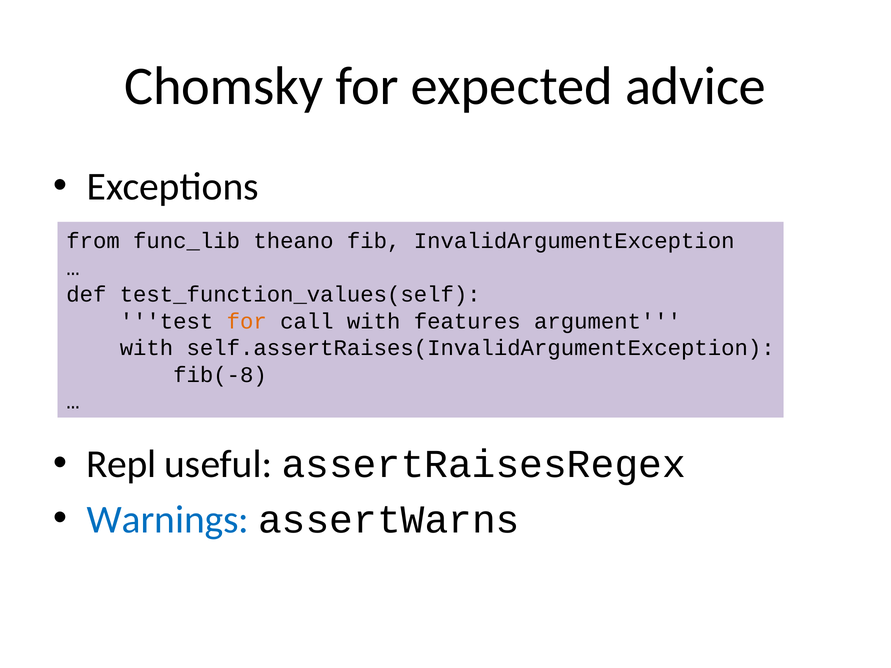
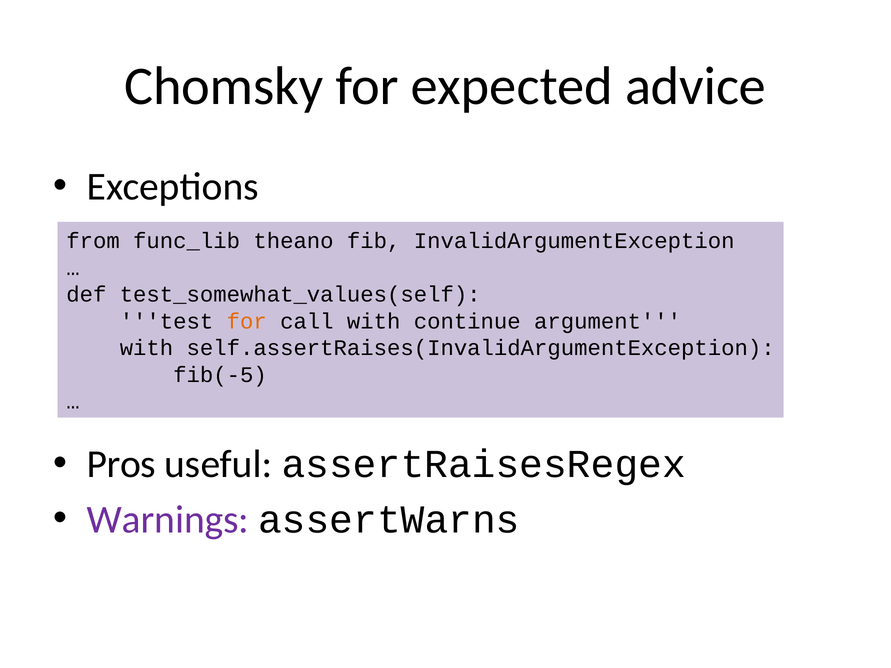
test_function_values(self: test_function_values(self -> test_somewhat_values(self
features: features -> continue
fib(-8: fib(-8 -> fib(-5
Repl: Repl -> Pros
Warnings colour: blue -> purple
